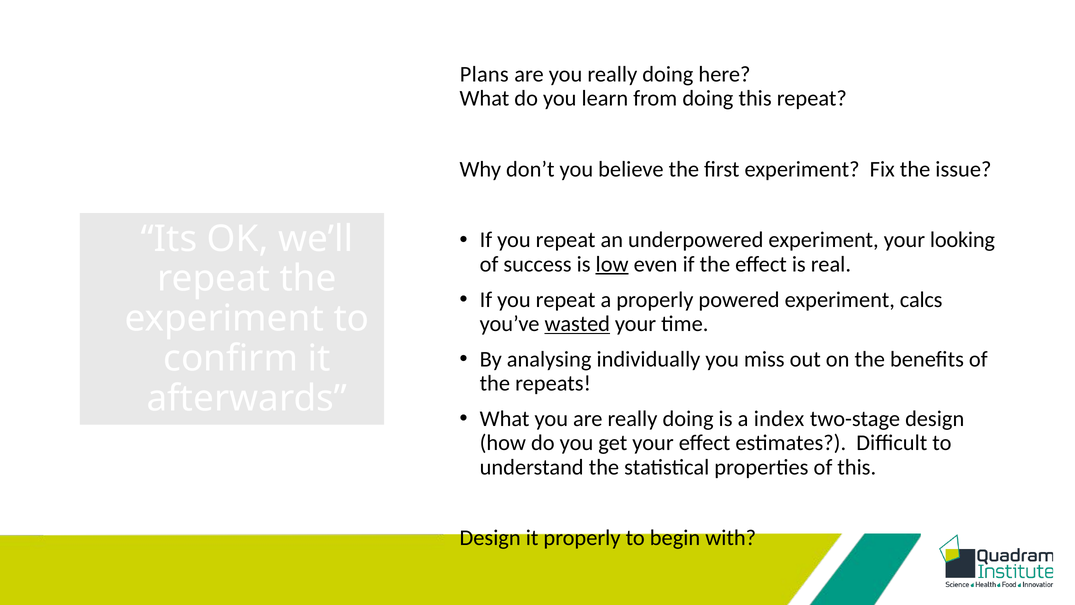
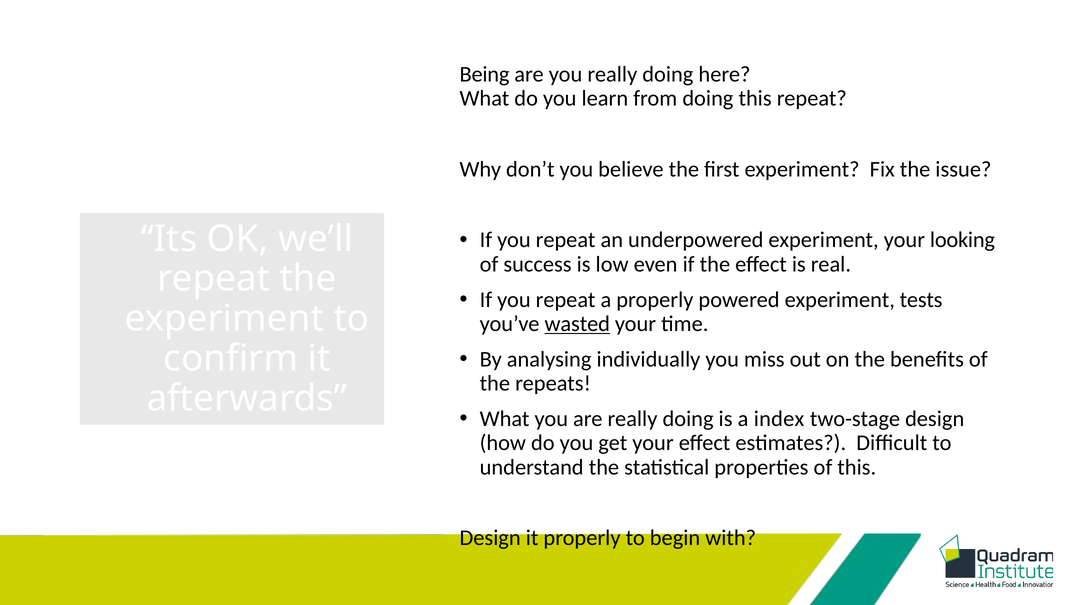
Plans: Plans -> Being
low underline: present -> none
calcs: calcs -> tests
